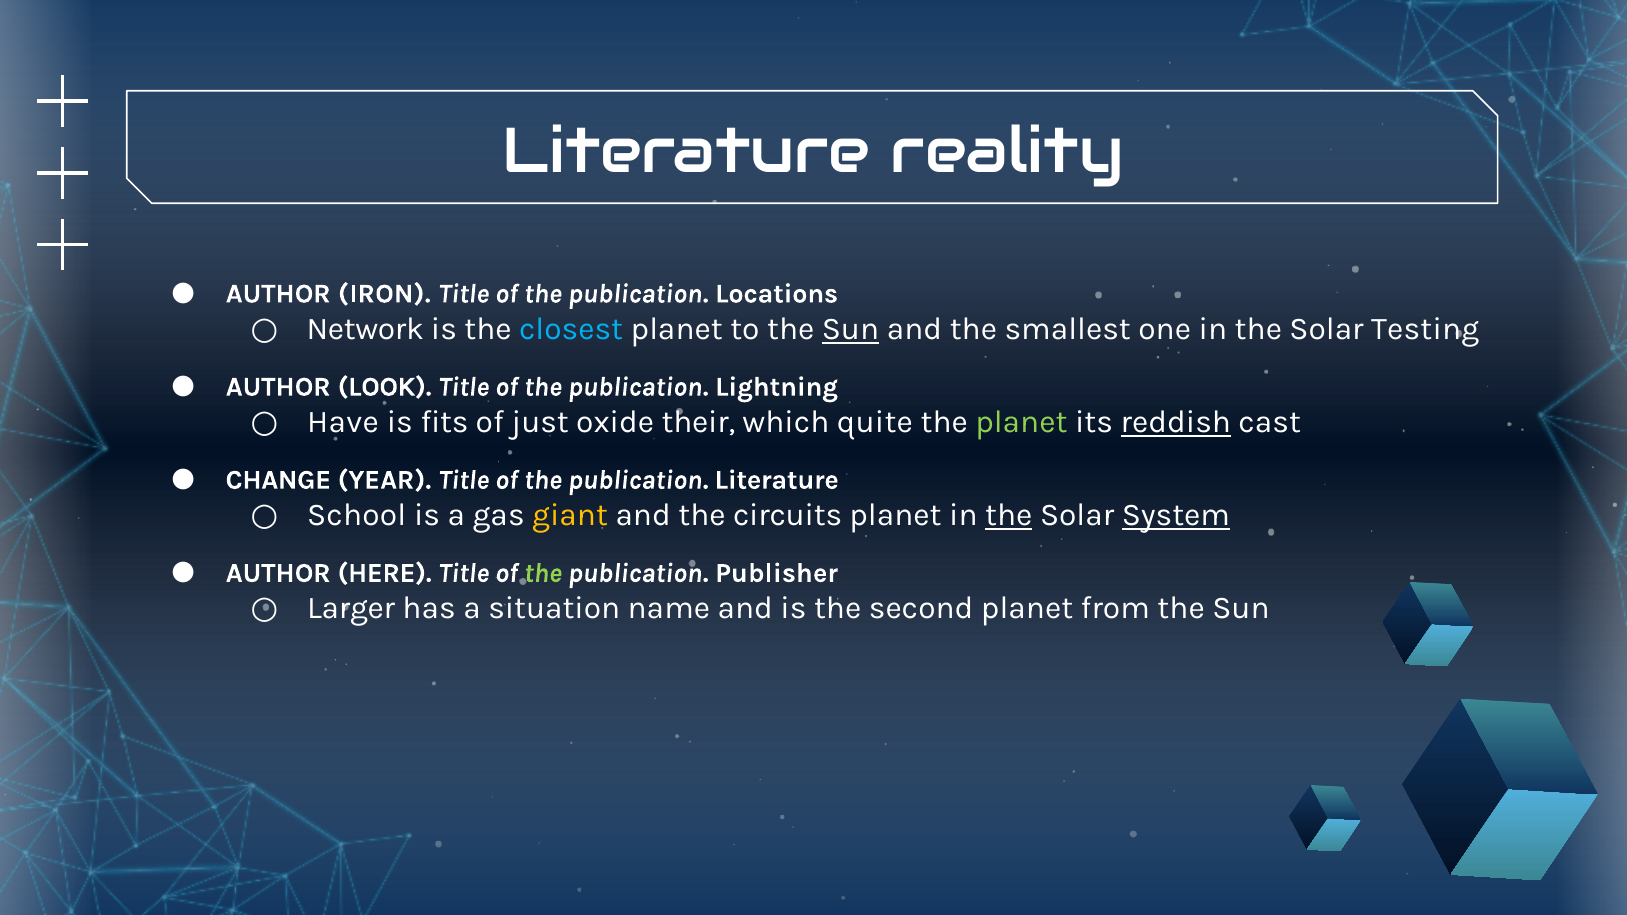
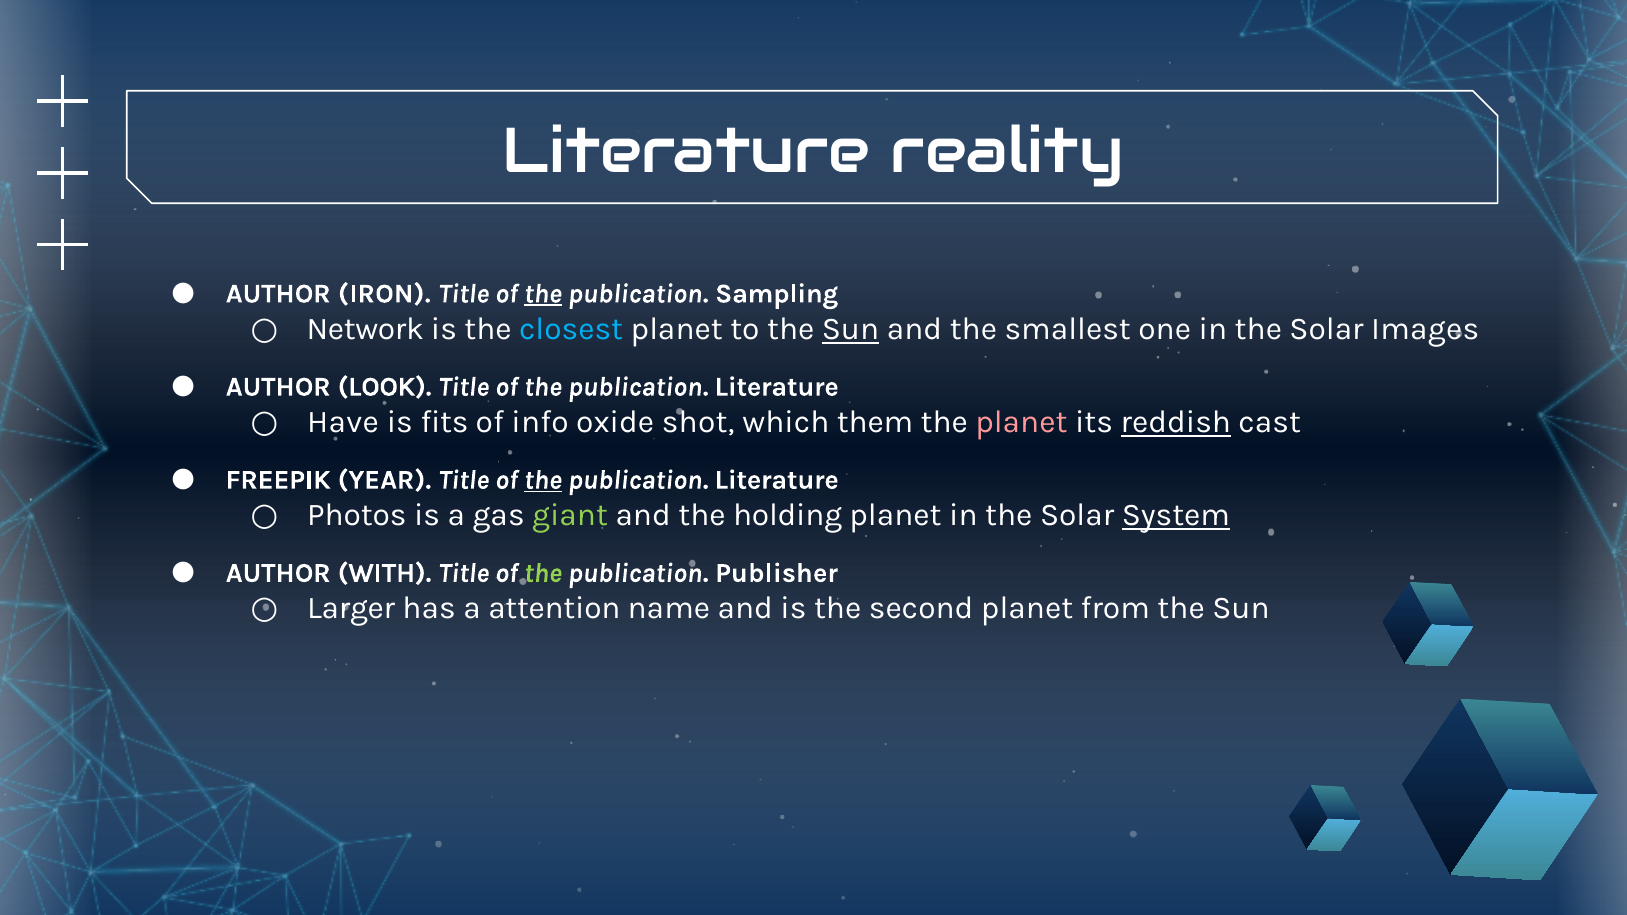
the at (543, 294) underline: none -> present
Locations: Locations -> Sampling
Testing: Testing -> Images
Lightning at (777, 387): Lightning -> Literature
just: just -> info
their: their -> shot
quite: quite -> them
planet at (1021, 422) colour: light green -> pink
CHANGE: CHANGE -> FREEPIK
the at (543, 480) underline: none -> present
School: School -> Photos
giant colour: yellow -> light green
circuits: circuits -> holding
the at (1009, 515) underline: present -> none
HERE: HERE -> WITH
situation: situation -> attention
